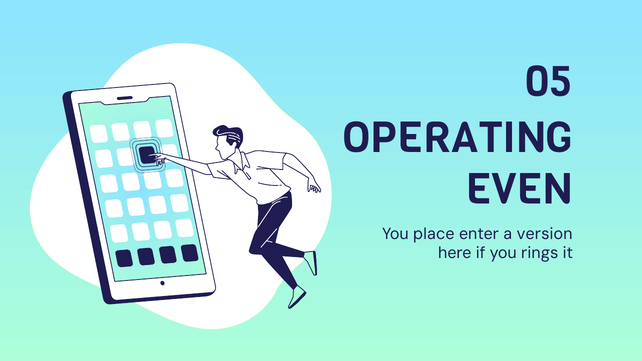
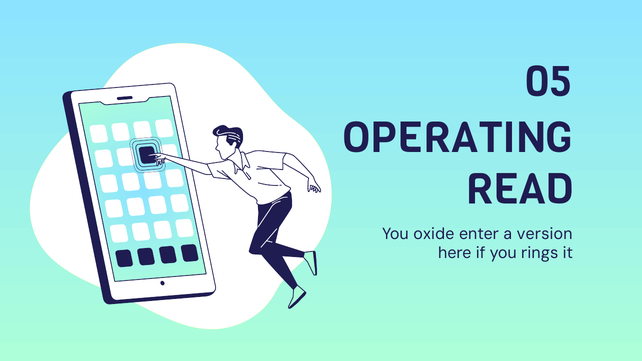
EVEN: EVEN -> READ
place: place -> oxide
